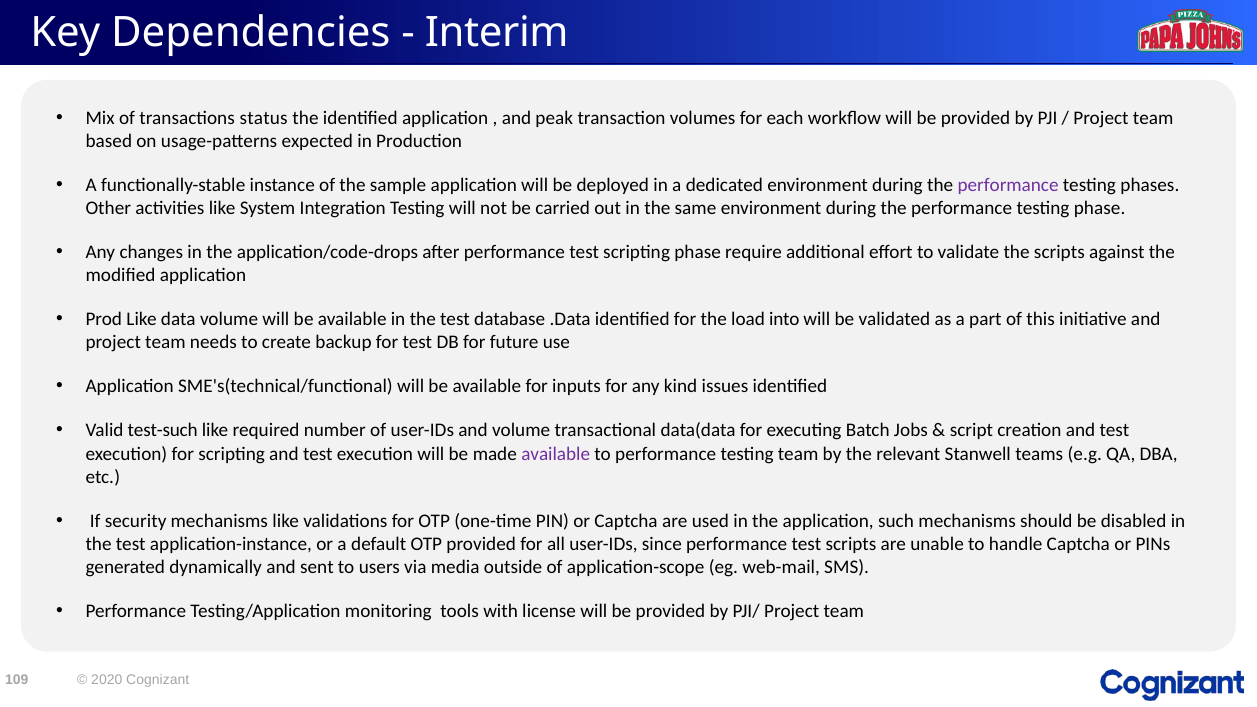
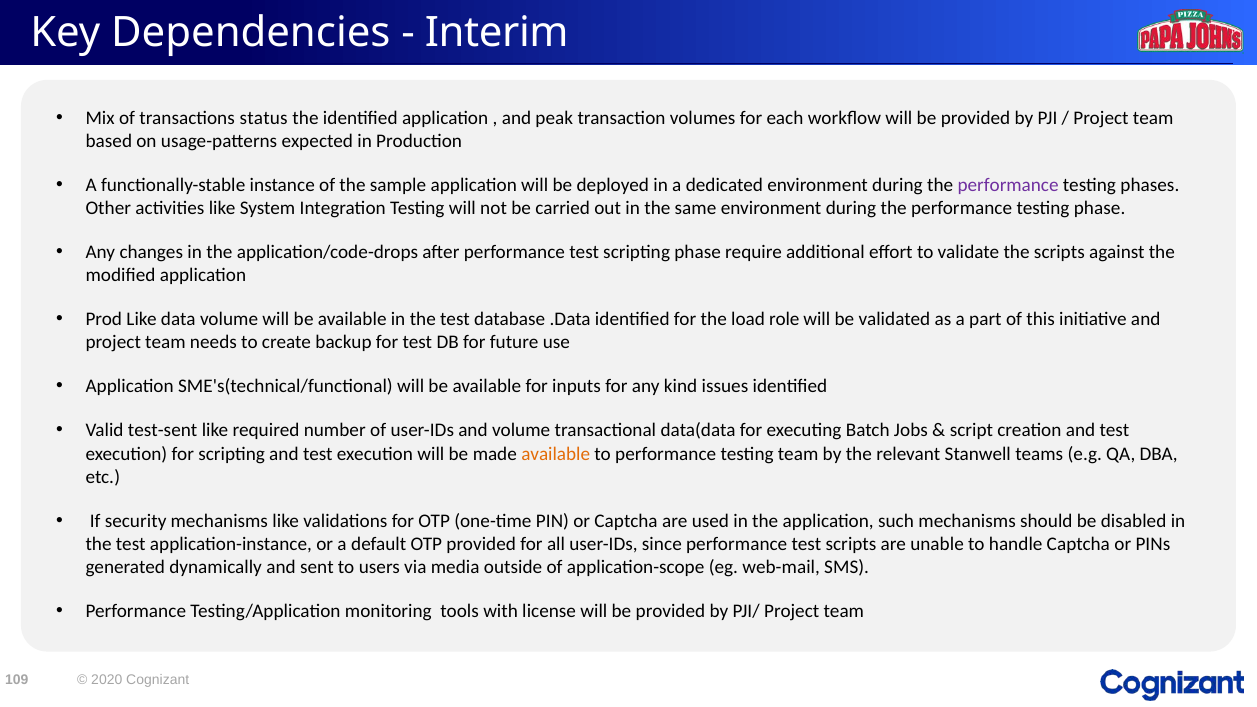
into: into -> role
test-such: test-such -> test-sent
available at (556, 454) colour: purple -> orange
